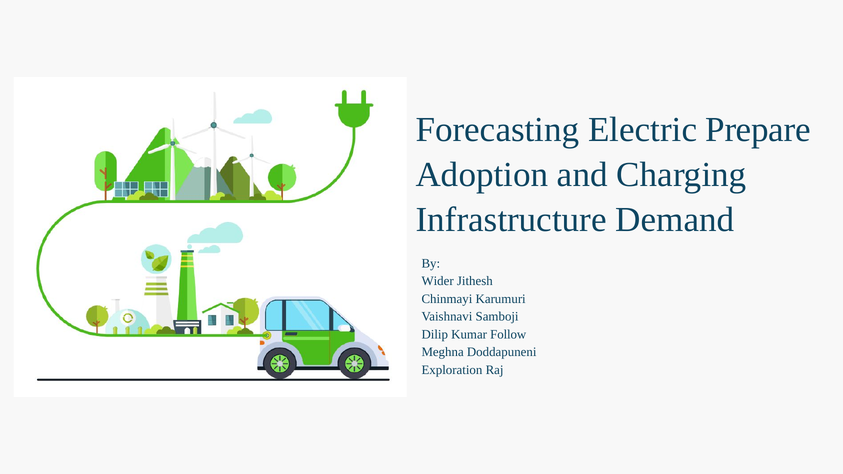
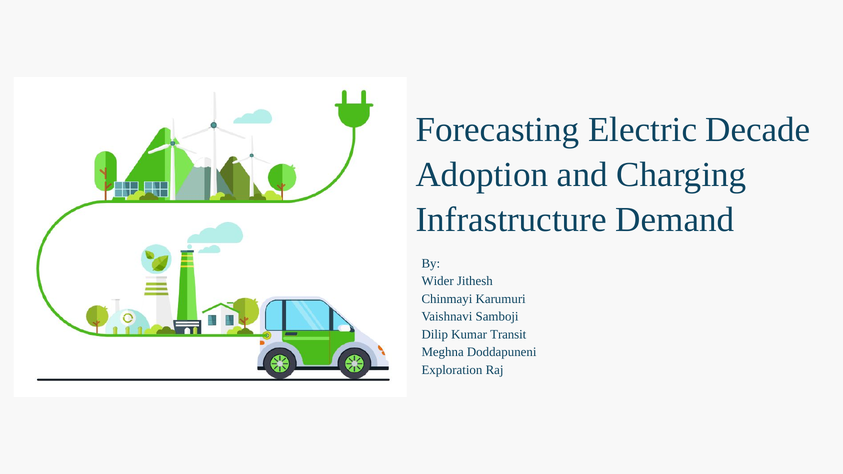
Prepare: Prepare -> Decade
Follow: Follow -> Transit
